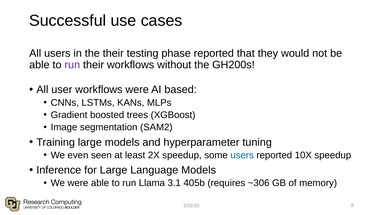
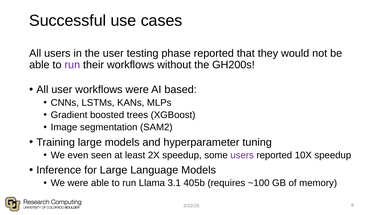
the their: their -> user
users at (242, 155) colour: blue -> purple
~306: ~306 -> ~100
